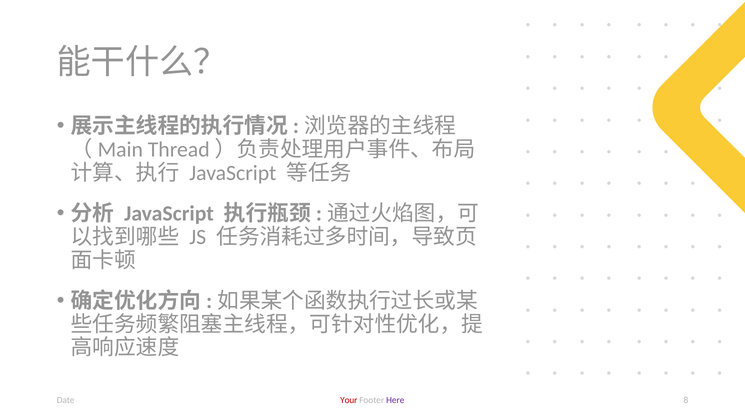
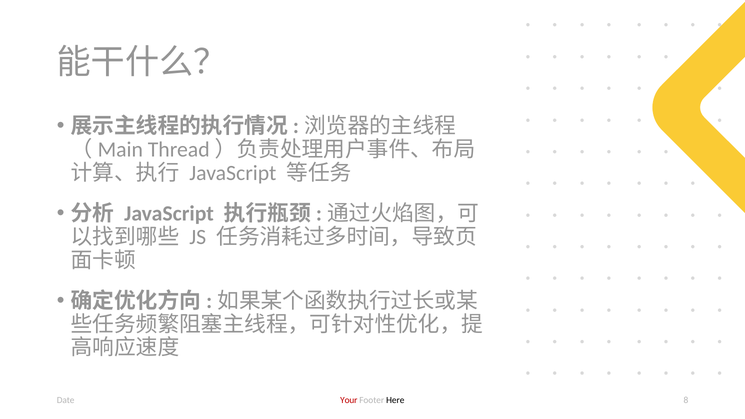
Here colour: purple -> black
